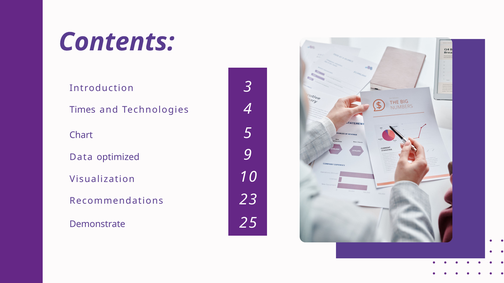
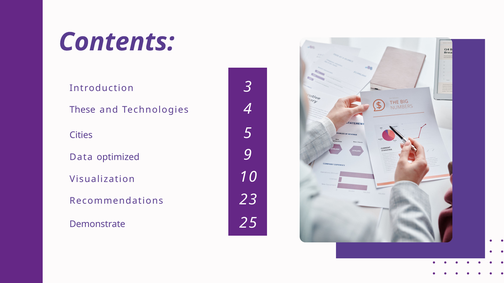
Times: Times -> These
Chart: Chart -> Cities
